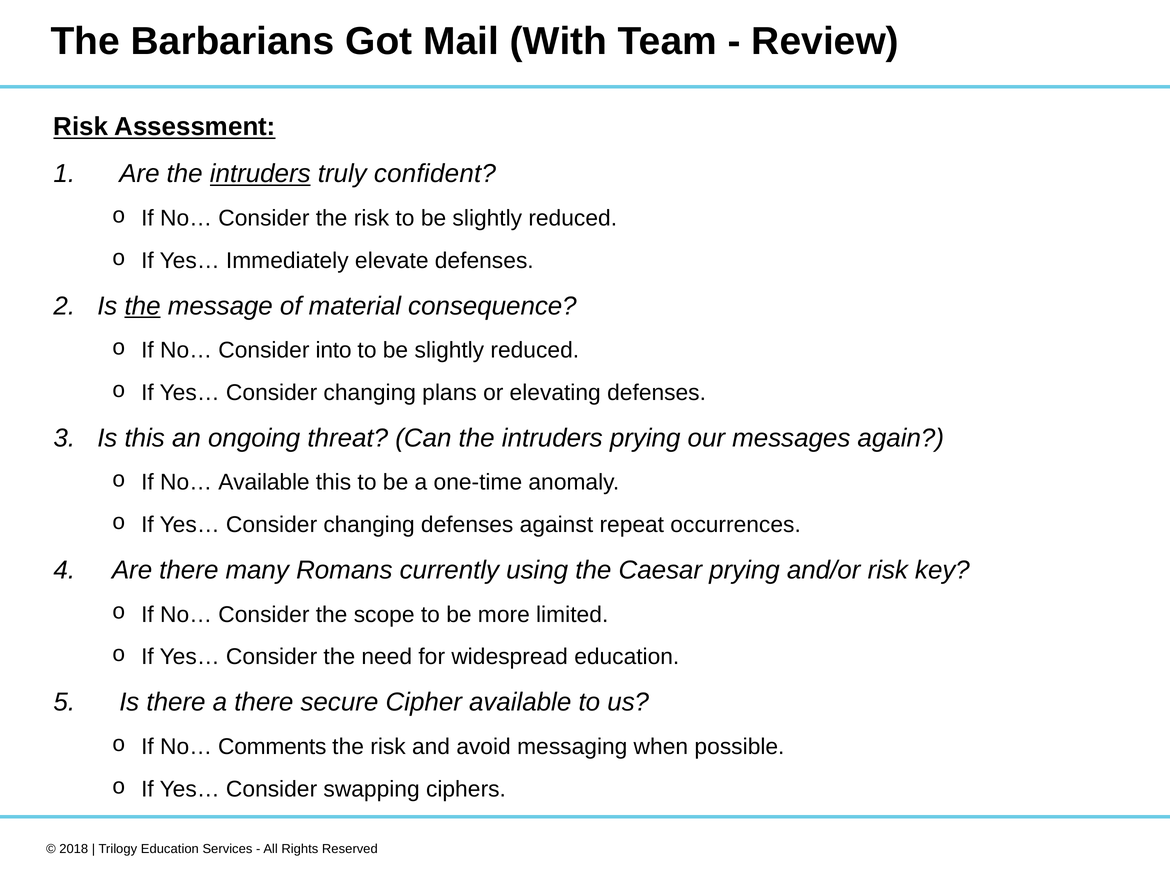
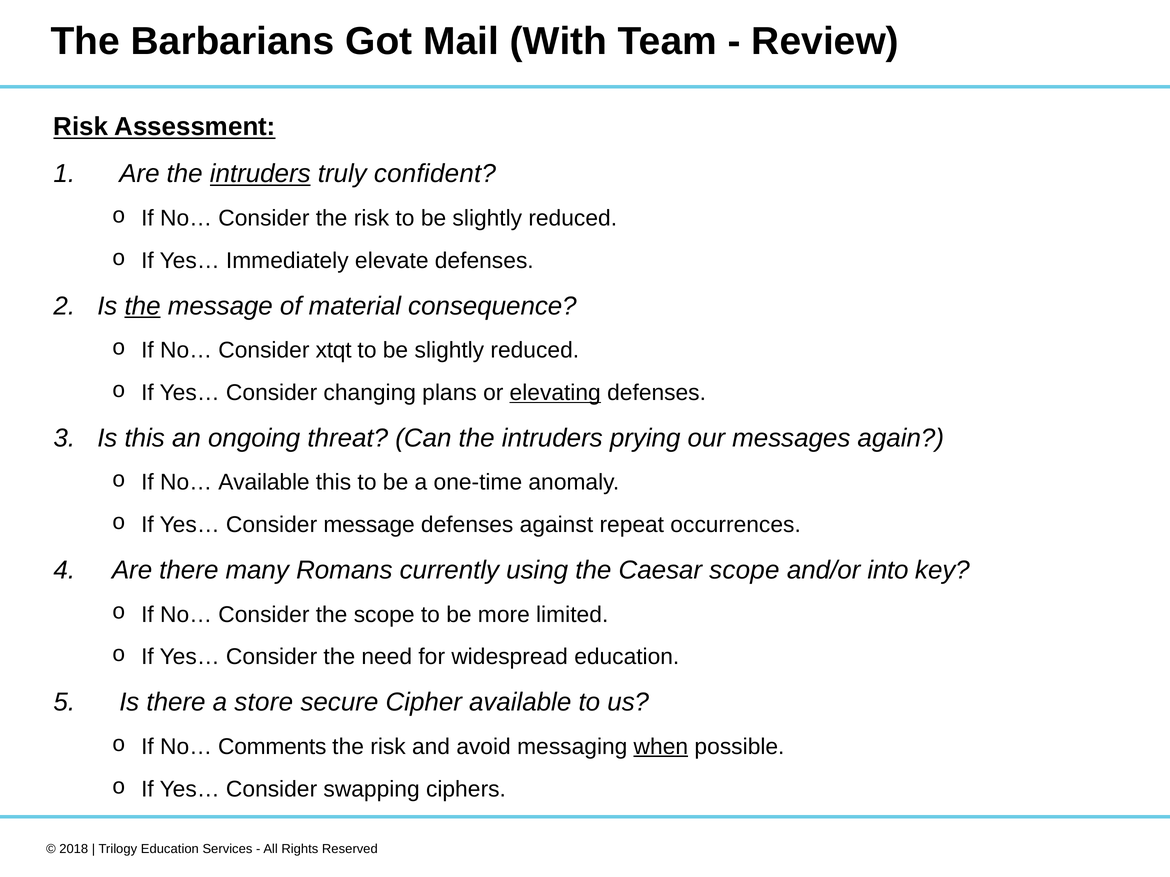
into: into -> xtqt
elevating underline: none -> present
changing at (369, 525): changing -> message
Caesar prying: prying -> scope
and/or risk: risk -> into
a there: there -> store
when underline: none -> present
